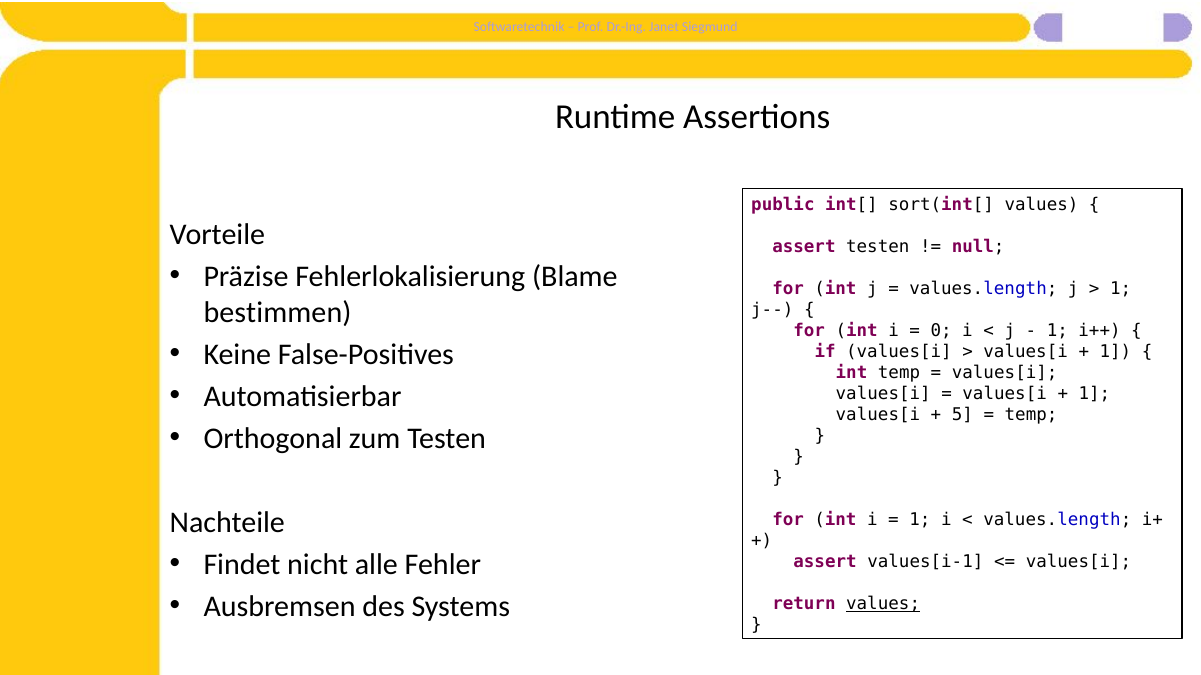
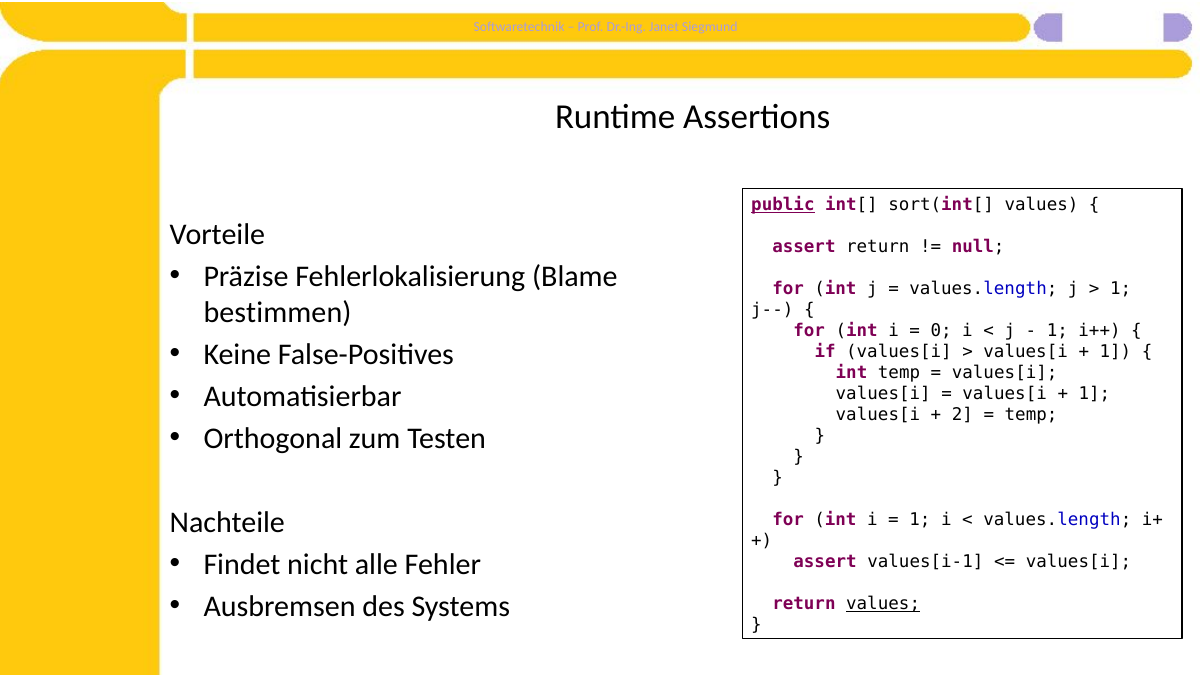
public underline: none -> present
assert testen: testen -> return
5: 5 -> 2
